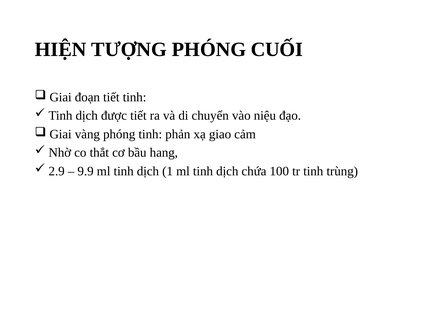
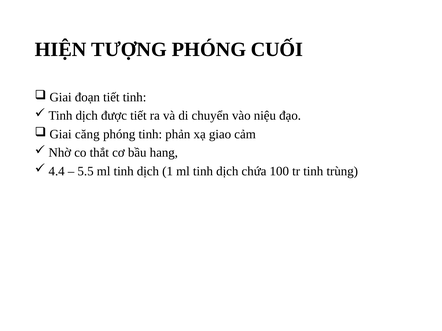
vàng: vàng -> căng
2.9: 2.9 -> 4.4
9.9: 9.9 -> 5.5
